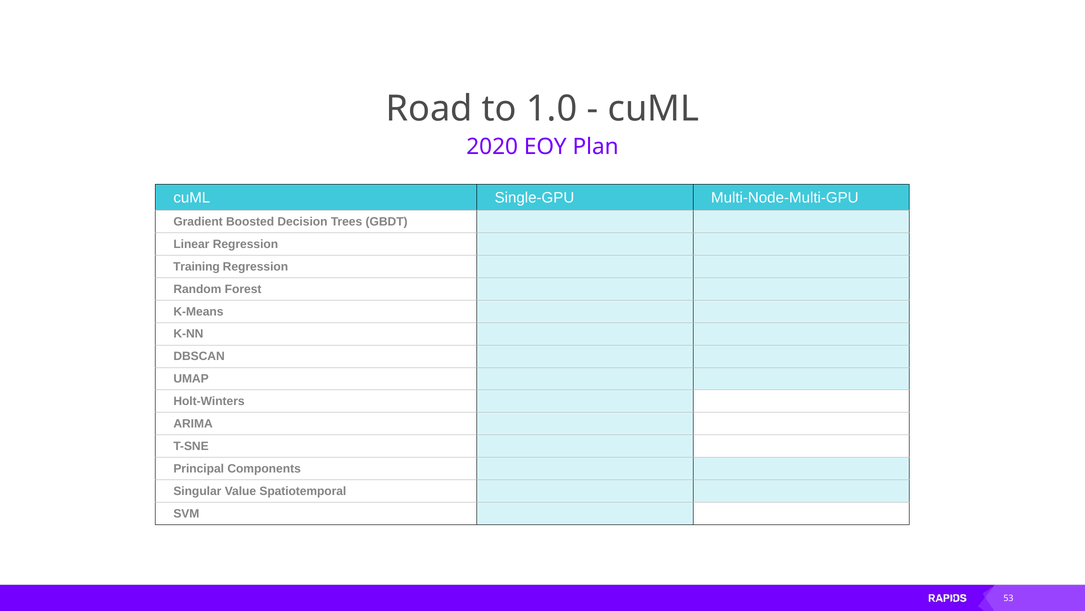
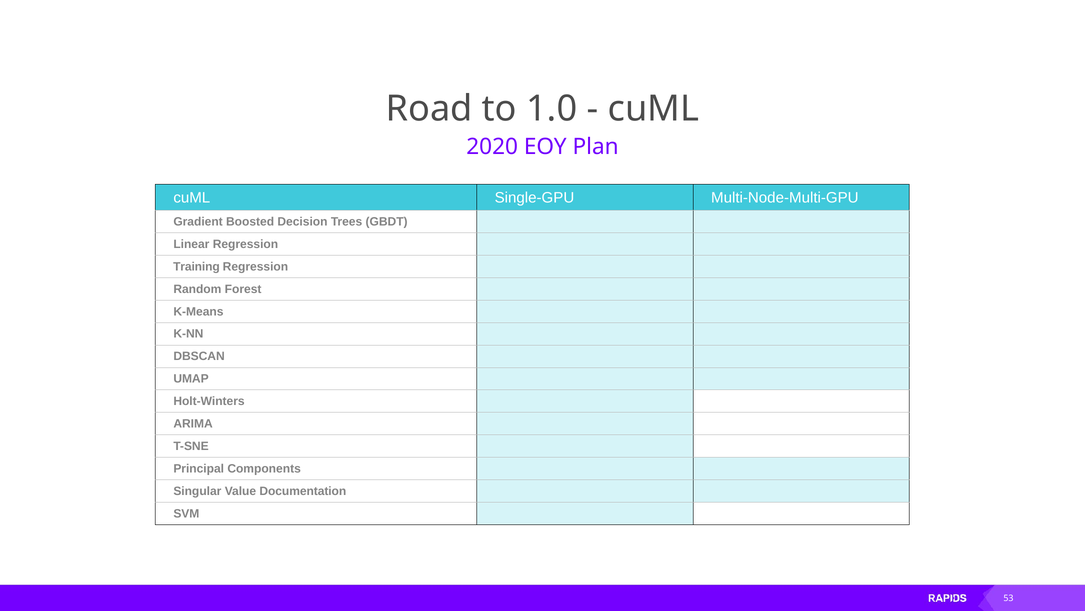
Spatiotemporal: Spatiotemporal -> Documentation
